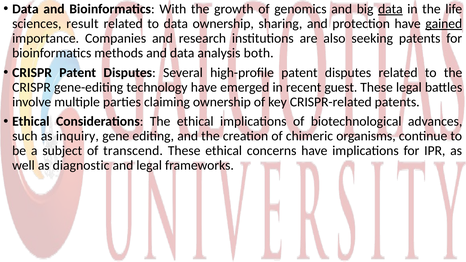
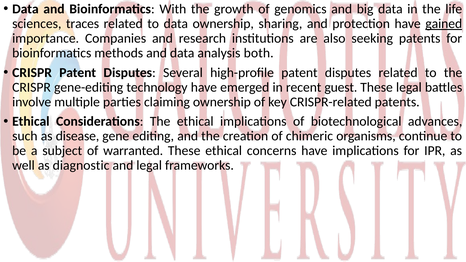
data at (390, 9) underline: present -> none
result: result -> traces
inquiry: inquiry -> disease
transcend: transcend -> warranted
